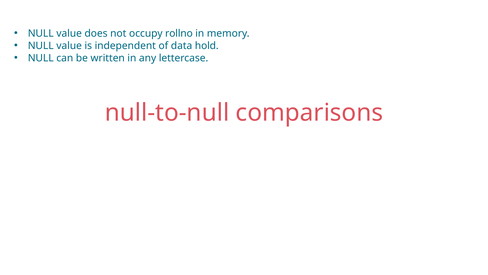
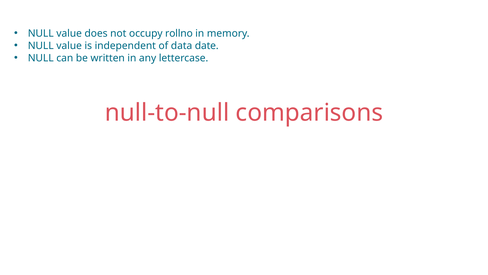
hold: hold -> date
